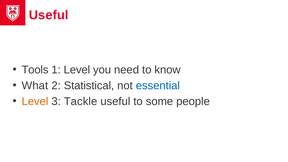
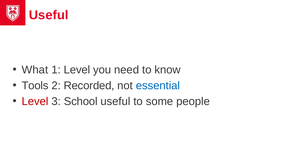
Tools: Tools -> What
What: What -> Tools
Statistical: Statistical -> Recorded
Level at (35, 101) colour: orange -> red
Tackle: Tackle -> School
